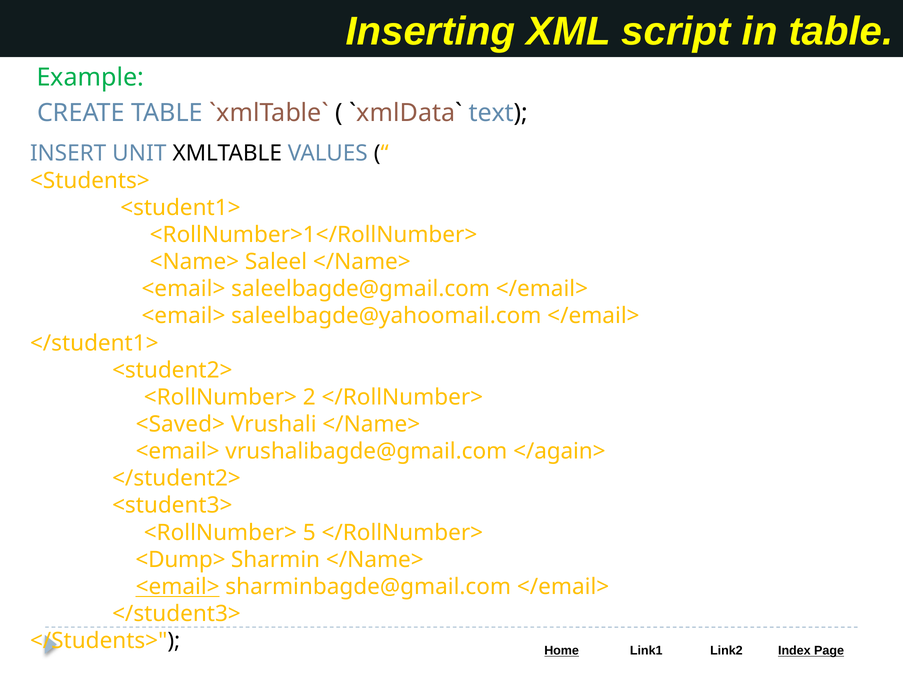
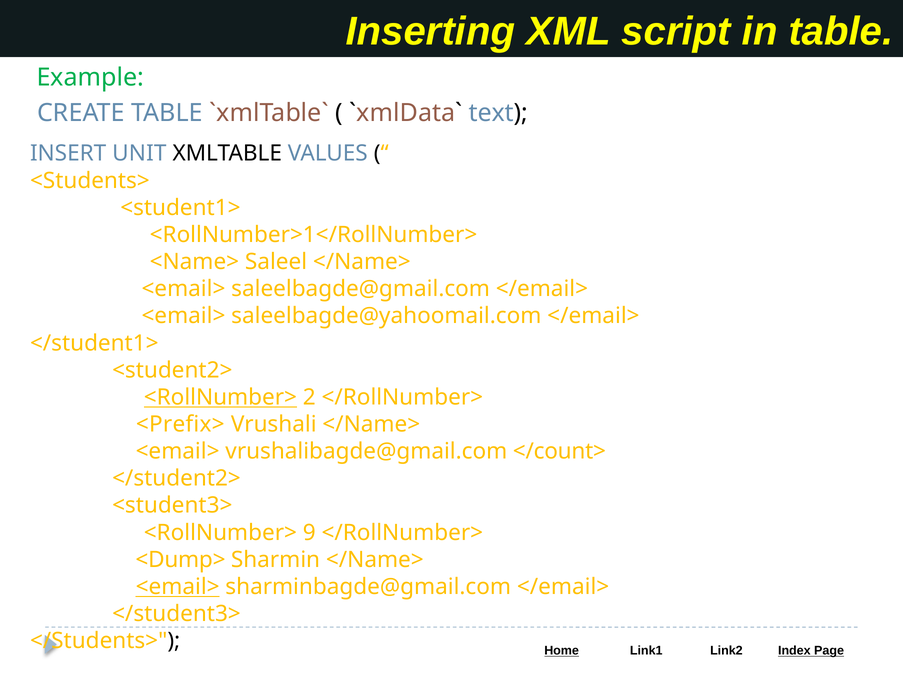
<RollNumber> at (220, 397) underline: none -> present
<Saved>: <Saved> -> <Prefix>
</again>: </again> -> </count>
5: 5 -> 9
